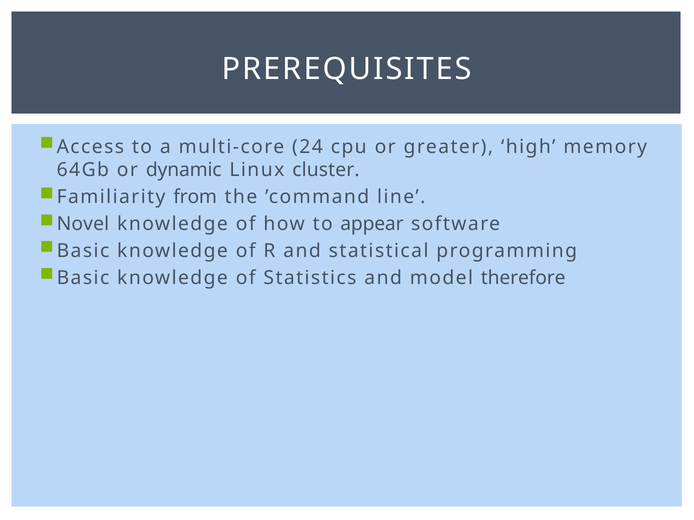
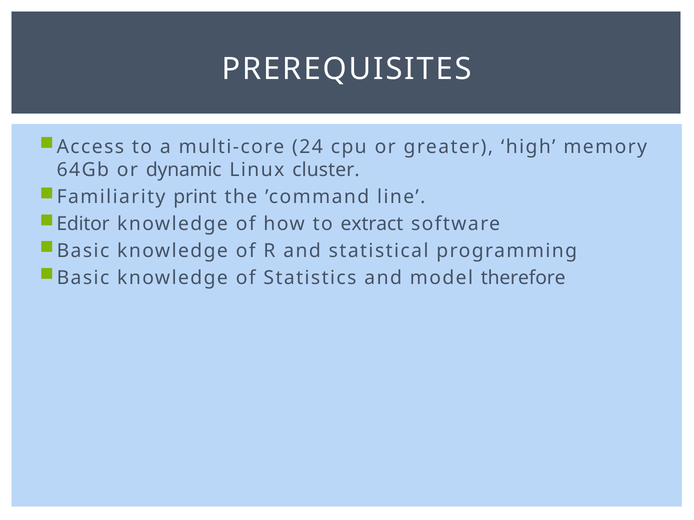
from: from -> print
Novel: Novel -> Editor
appear: appear -> extract
